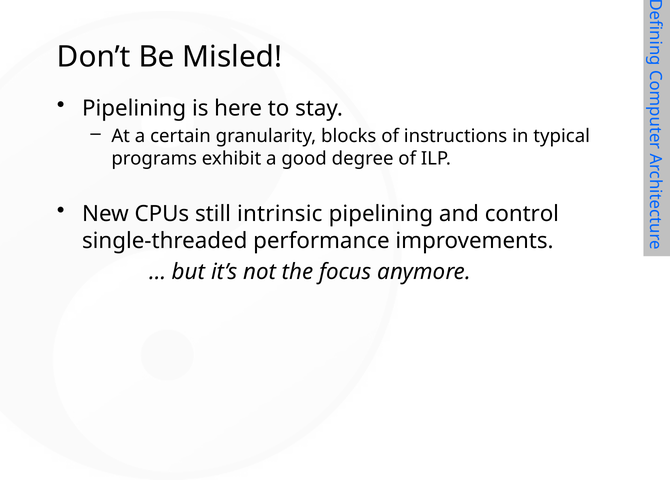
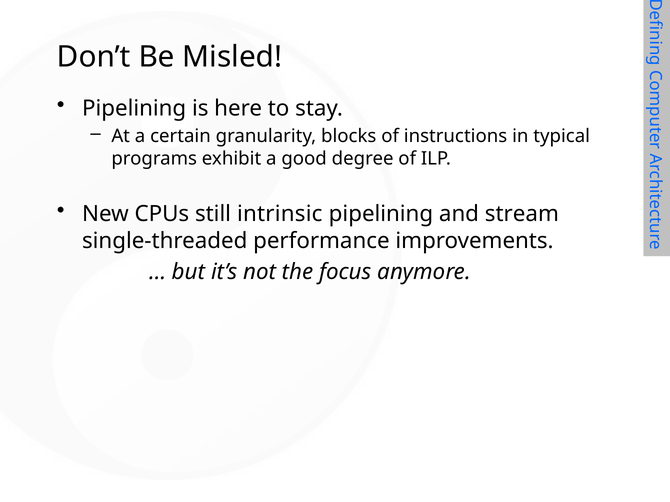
control: control -> stream
